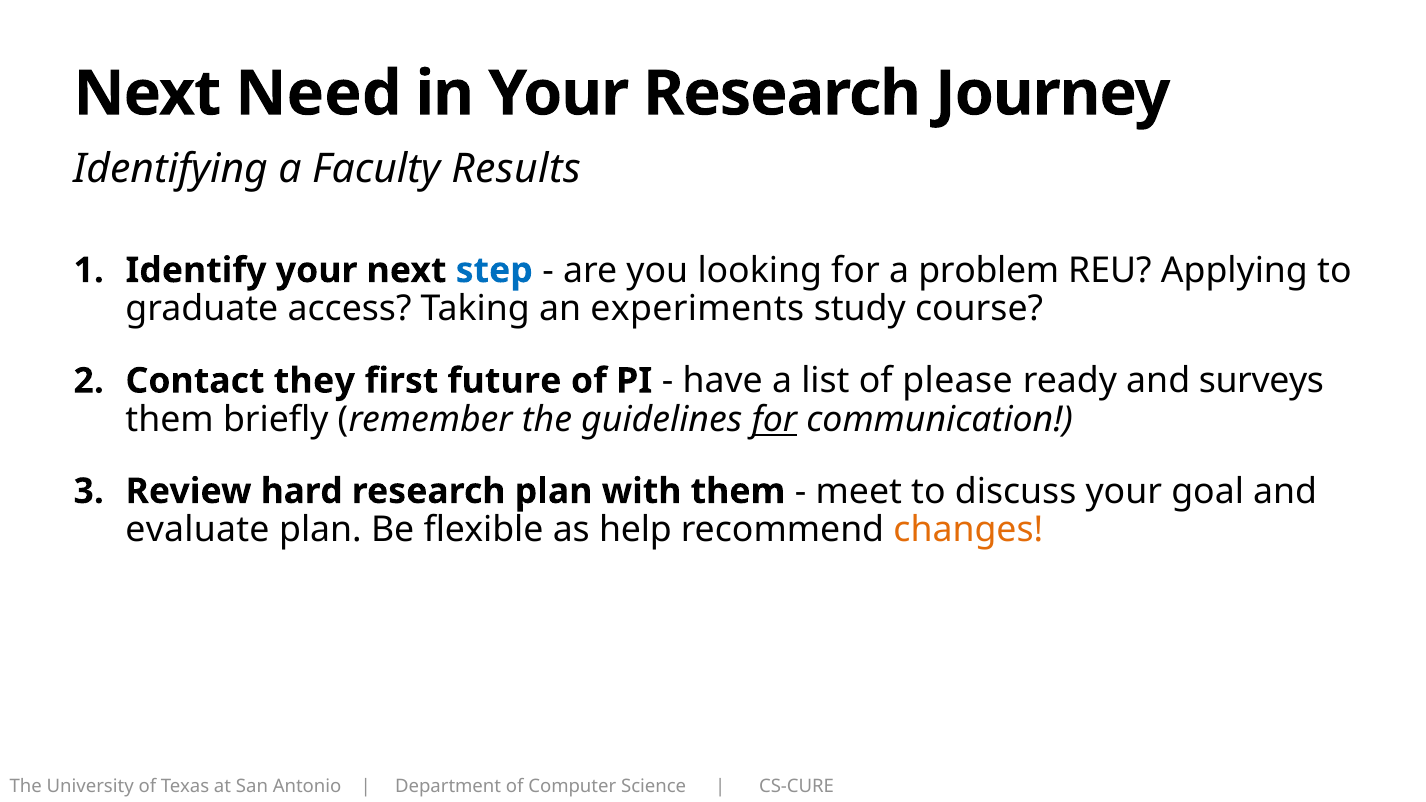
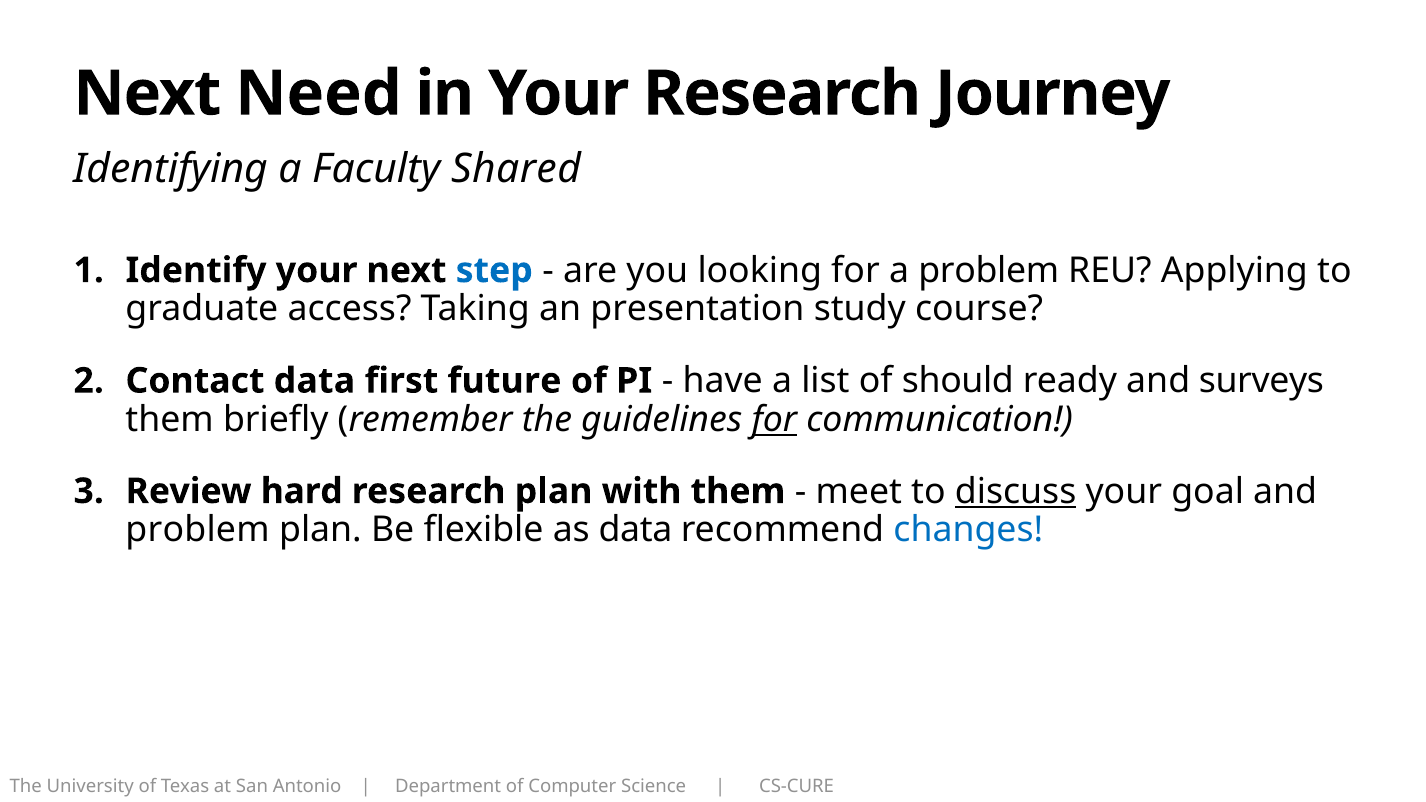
Results: Results -> Shared
experiments: experiments -> presentation
Contact they: they -> data
please: please -> should
discuss underline: none -> present
evaluate at (198, 530): evaluate -> problem
as help: help -> data
changes colour: orange -> blue
